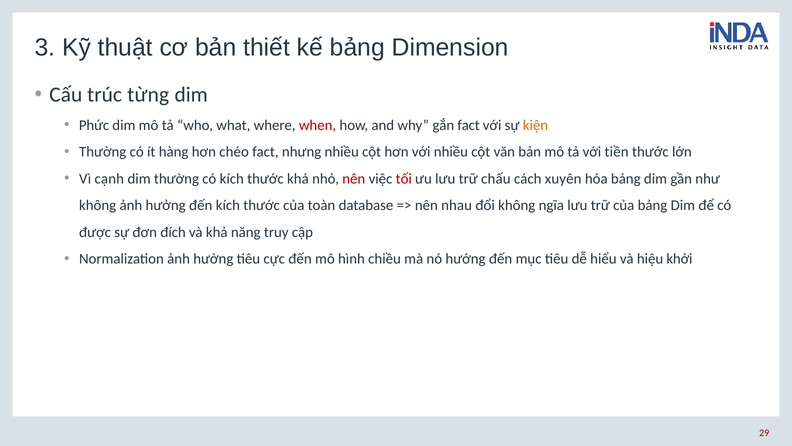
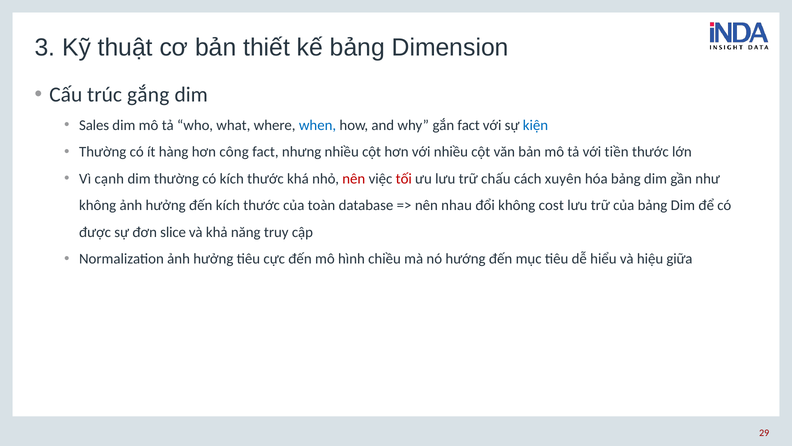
từng: từng -> gắng
Phức: Phức -> Sales
when colour: red -> blue
kiện colour: orange -> blue
chéo: chéo -> công
ngĩa: ngĩa -> cost
đích: đích -> slice
khởi: khởi -> giữa
